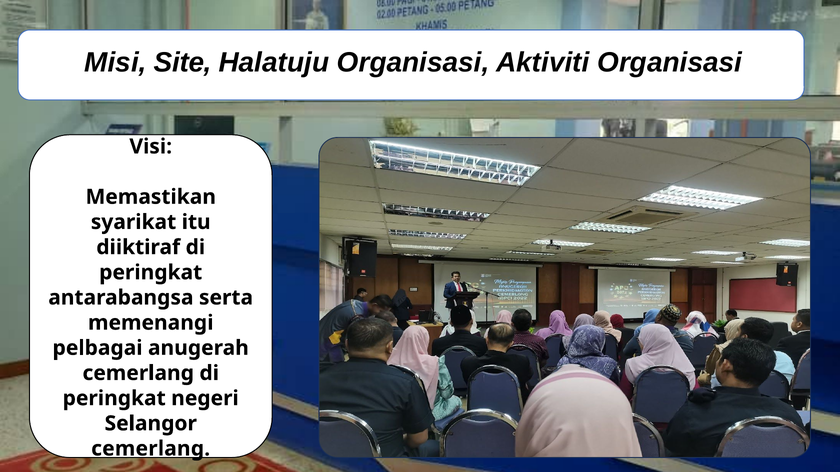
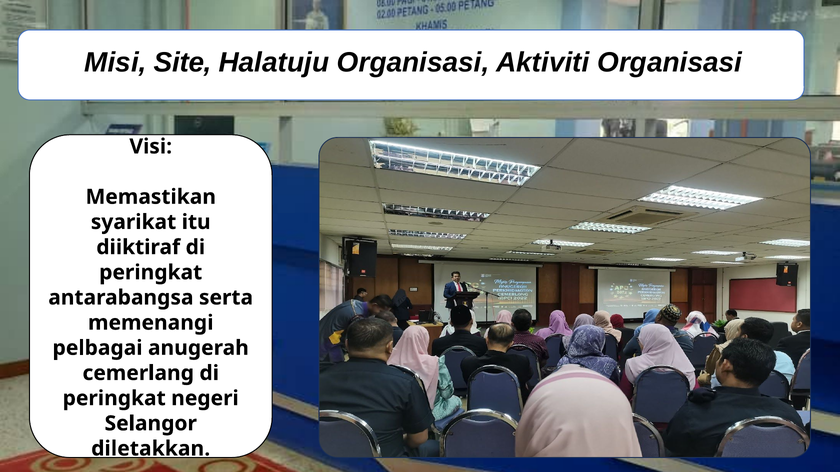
cemerlang at (151, 449): cemerlang -> diletakkan
